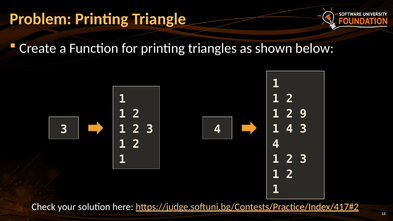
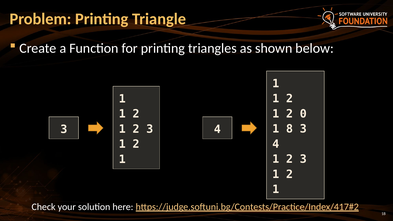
9: 9 -> 0
1 4: 4 -> 8
